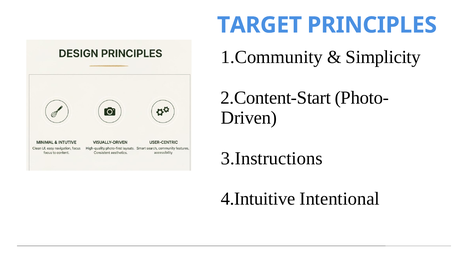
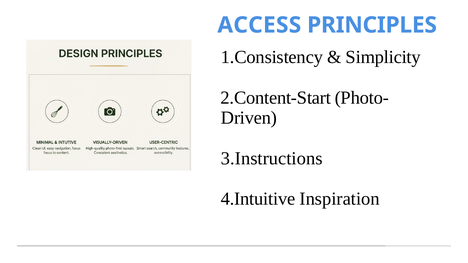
TARGET: TARGET -> ACCESS
1.Community: 1.Community -> 1.Consistency
Intentional: Intentional -> Inspiration
